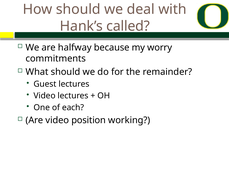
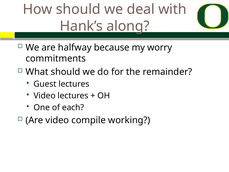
called: called -> along
position: position -> compile
